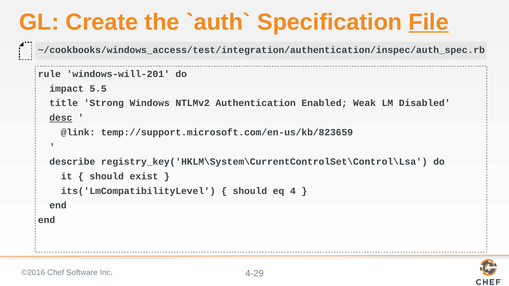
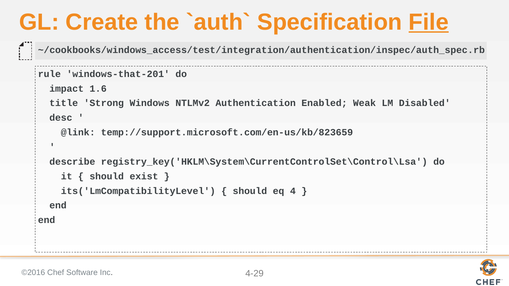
windows-will-201: windows-will-201 -> windows-that-201
5.5: 5.5 -> 1.6
desc underline: present -> none
